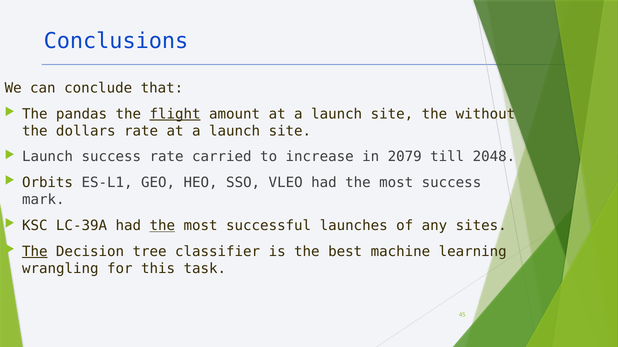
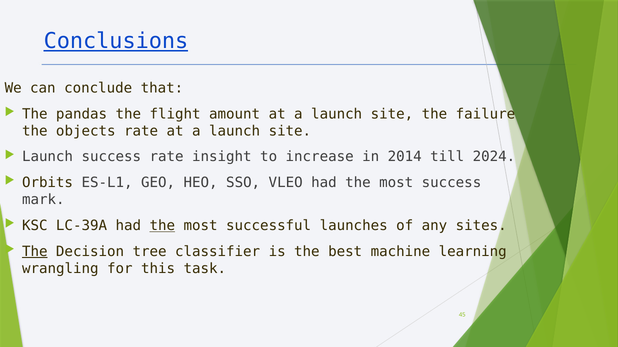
Conclusions underline: none -> present
flight underline: present -> none
without: without -> failure
dollars: dollars -> objects
carried: carried -> insight
2079: 2079 -> 2014
2048: 2048 -> 2024
